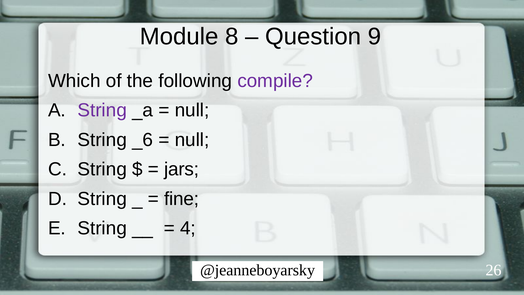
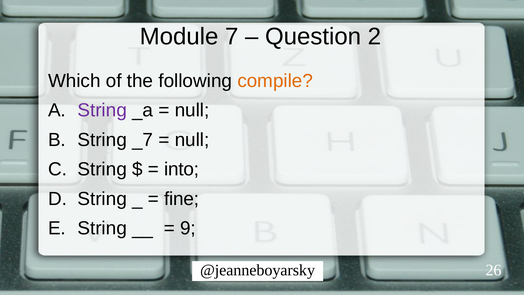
8: 8 -> 7
9: 9 -> 2
compile colour: purple -> orange
_6: _6 -> _7
jars: jars -> into
4: 4 -> 9
